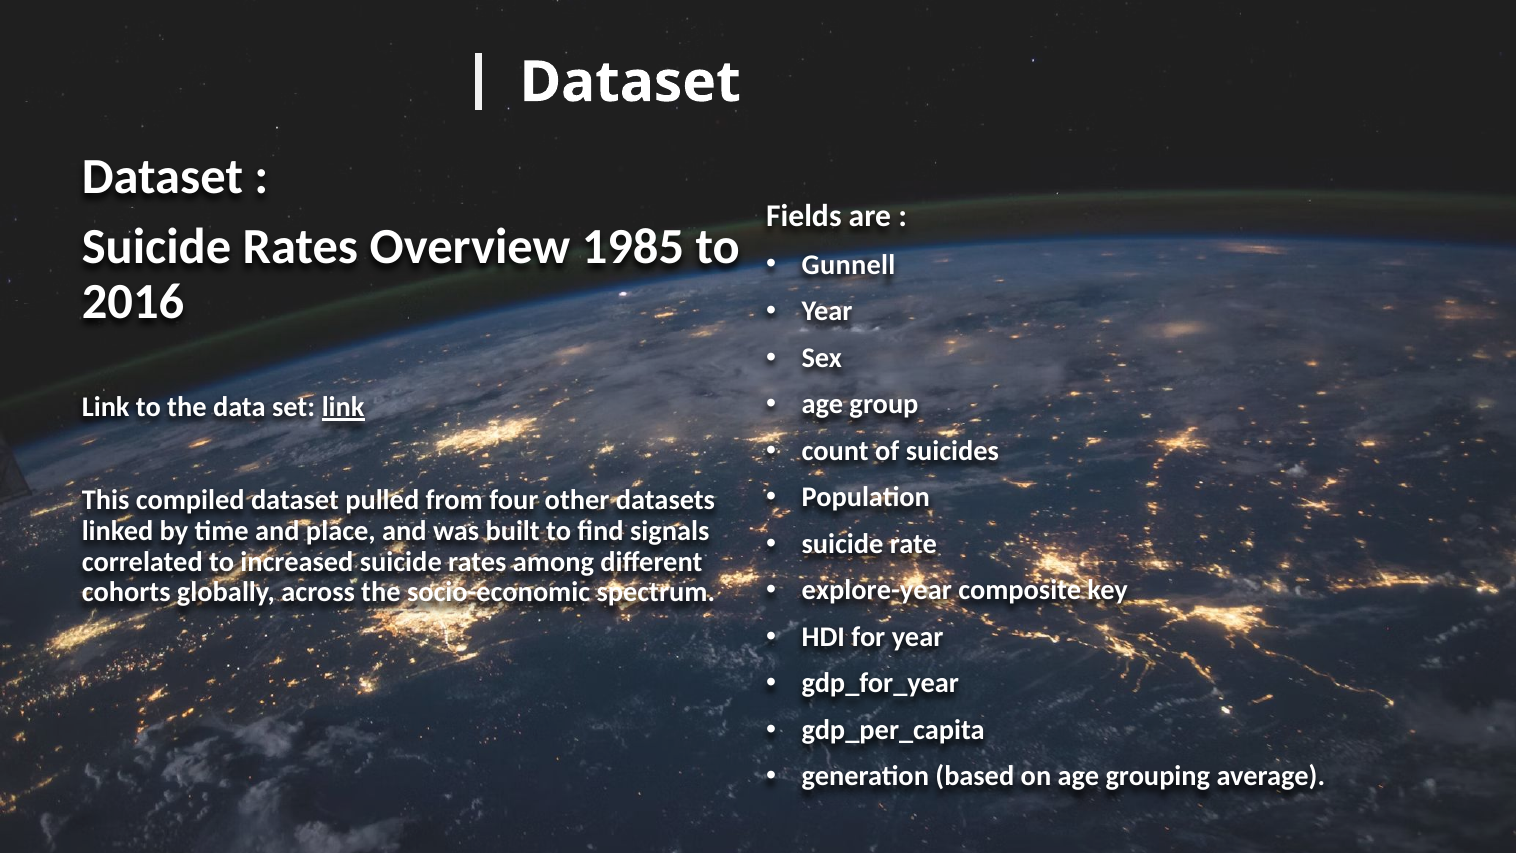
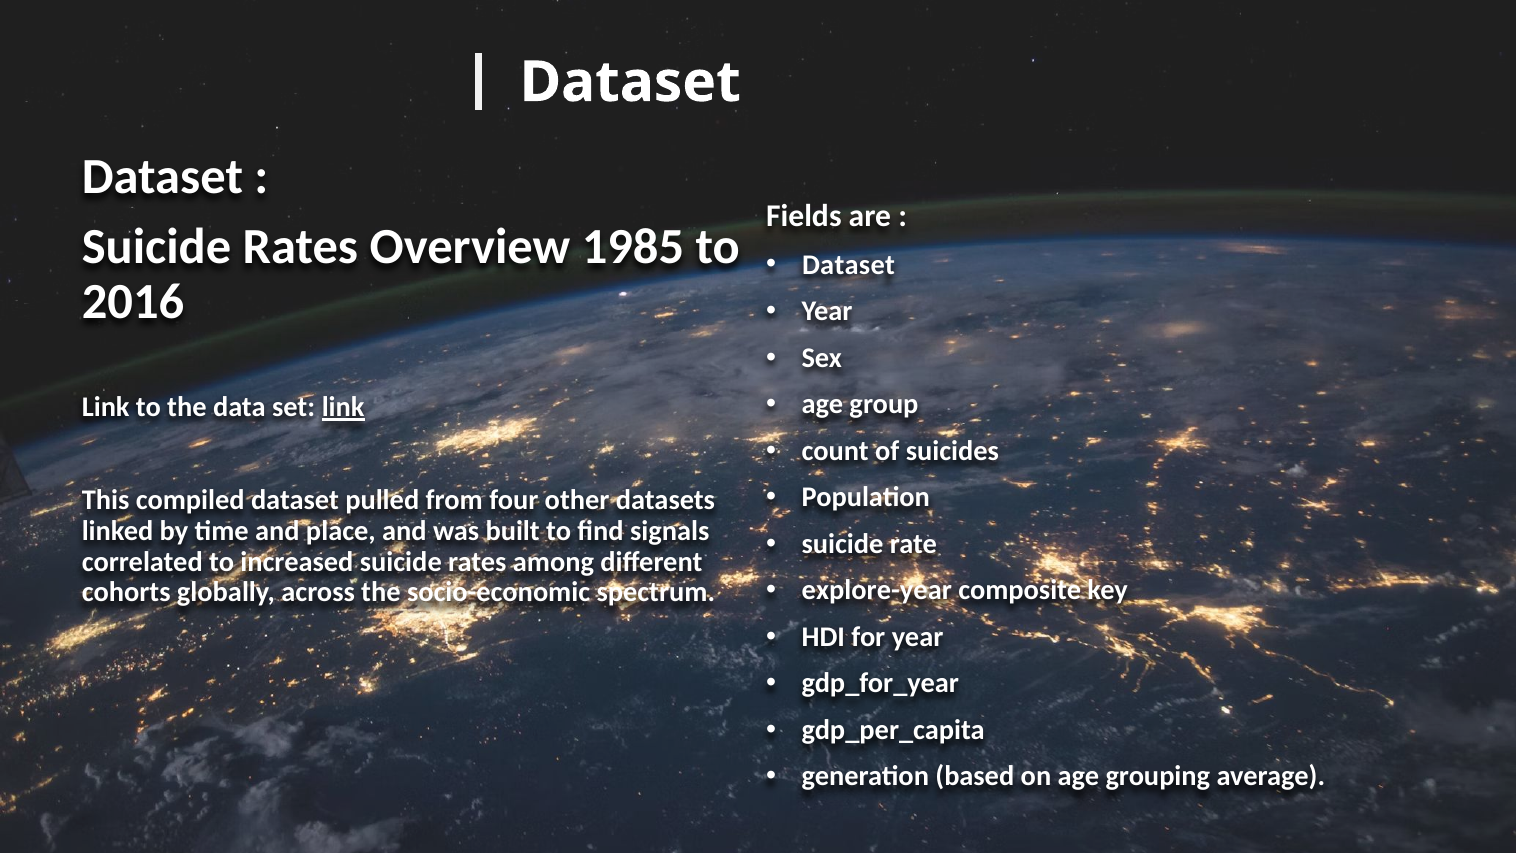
Gunnell at (849, 265): Gunnell -> Dataset
